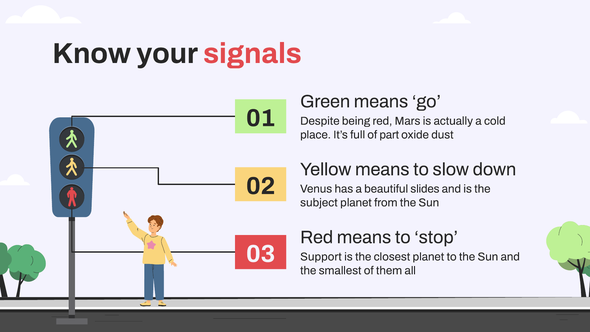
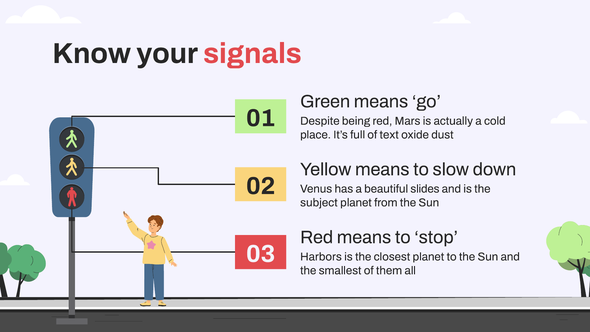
part: part -> text
Support: Support -> Harbors
